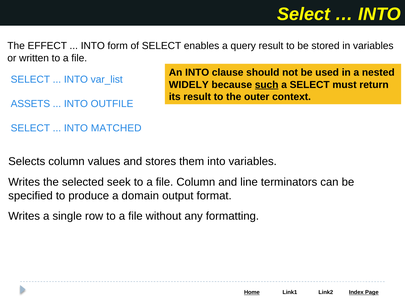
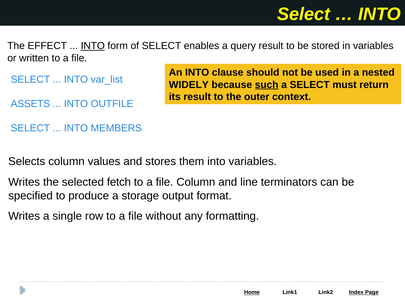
INTO at (93, 46) underline: none -> present
MATCHED: MATCHED -> MEMBERS
seek: seek -> fetch
domain: domain -> storage
